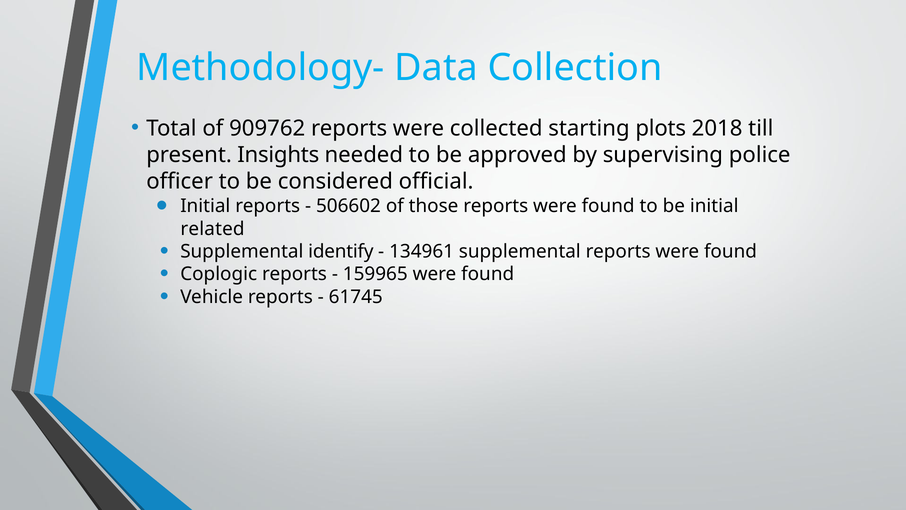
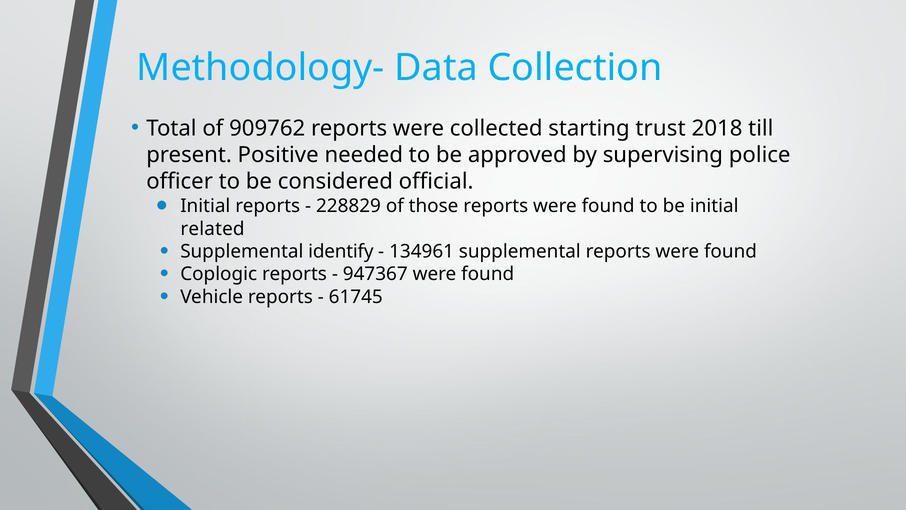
plots: plots -> trust
Insights: Insights -> Positive
506602: 506602 -> 228829
159965: 159965 -> 947367
